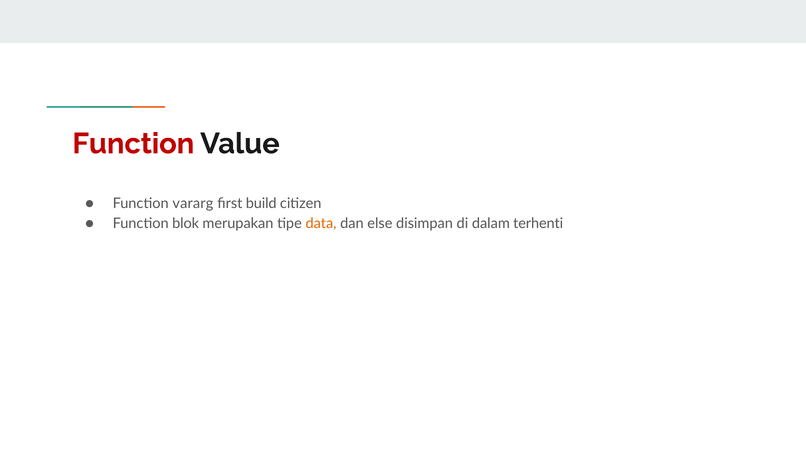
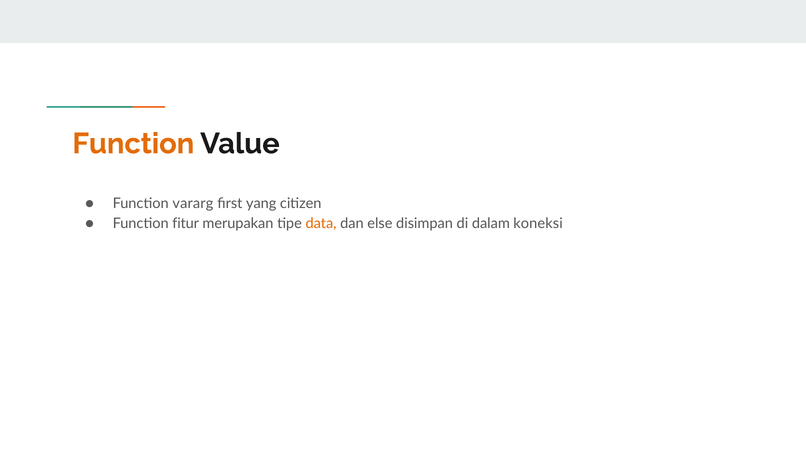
Function at (133, 144) colour: red -> orange
build: build -> yang
blok: blok -> fitur
terhenti: terhenti -> koneksi
